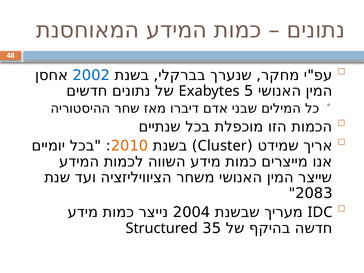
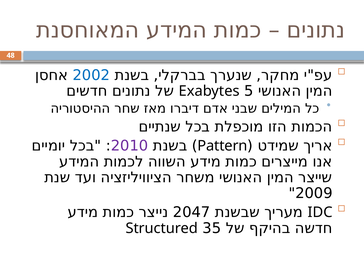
2010 colour: orange -> purple
Cluster: Cluster -> Pattern
2083: 2083 -> 2009
2004: 2004 -> 2047
